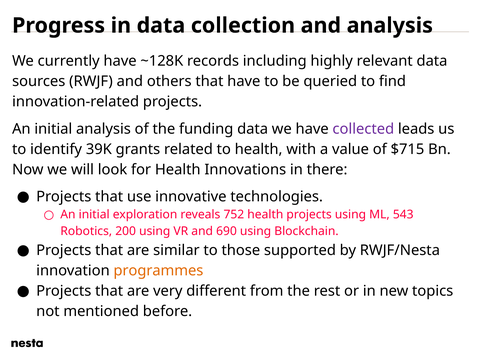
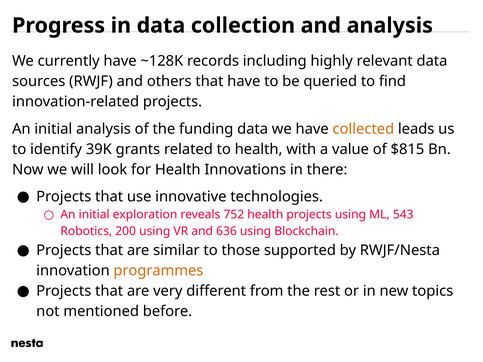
collected colour: purple -> orange
$715: $715 -> $815
690: 690 -> 636
